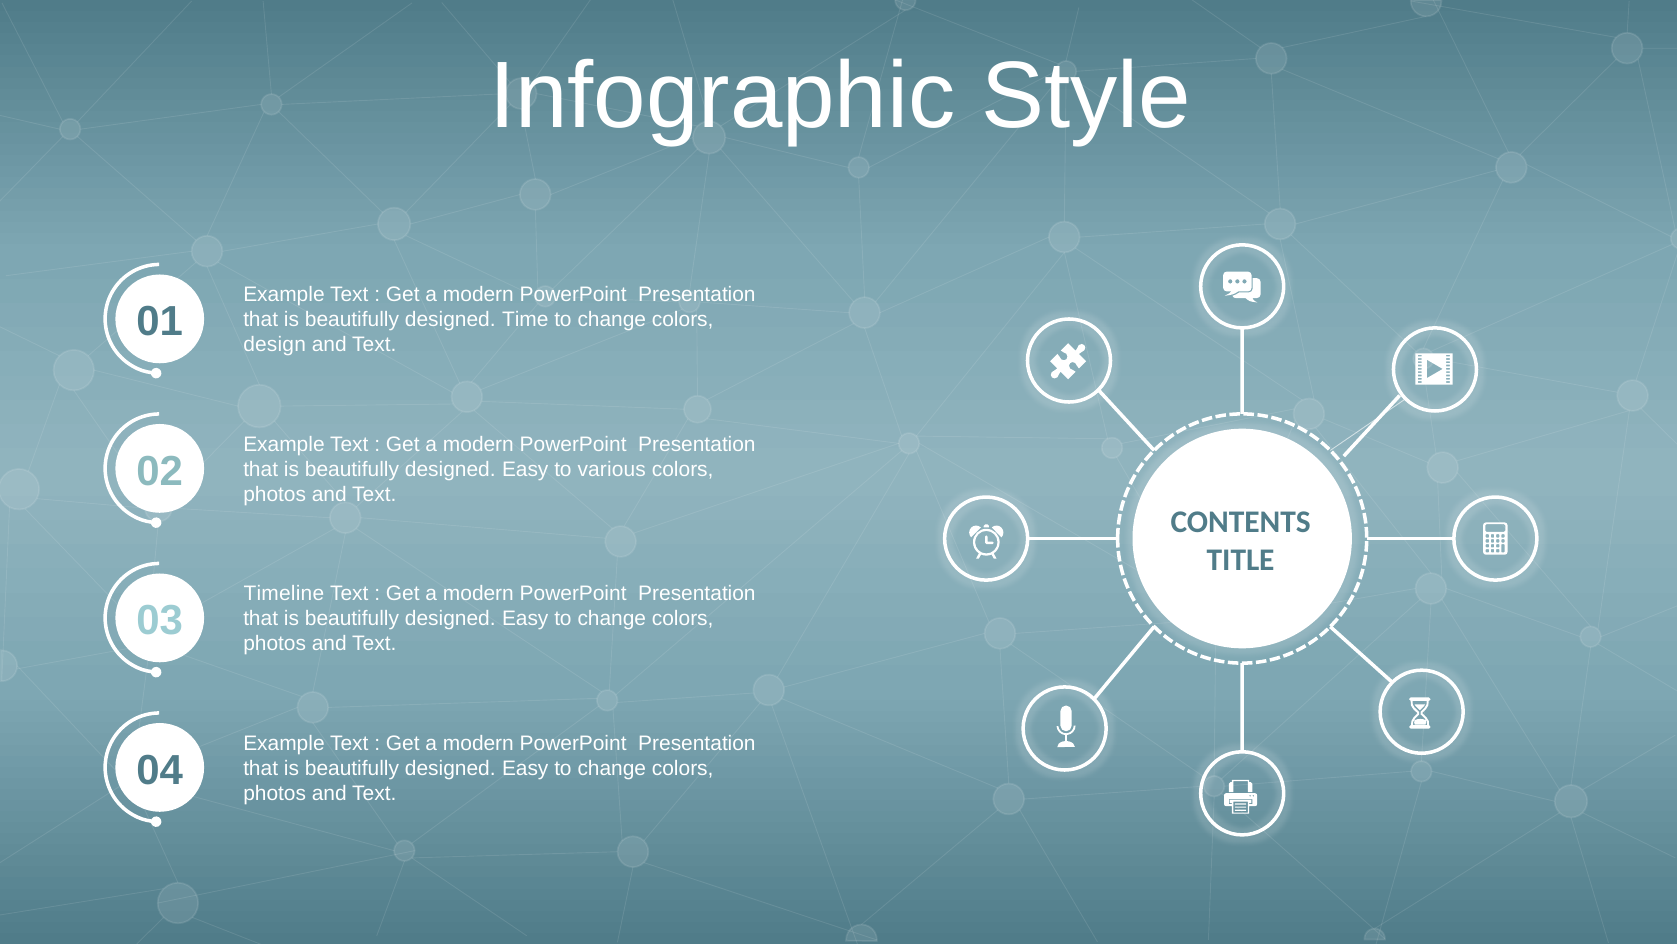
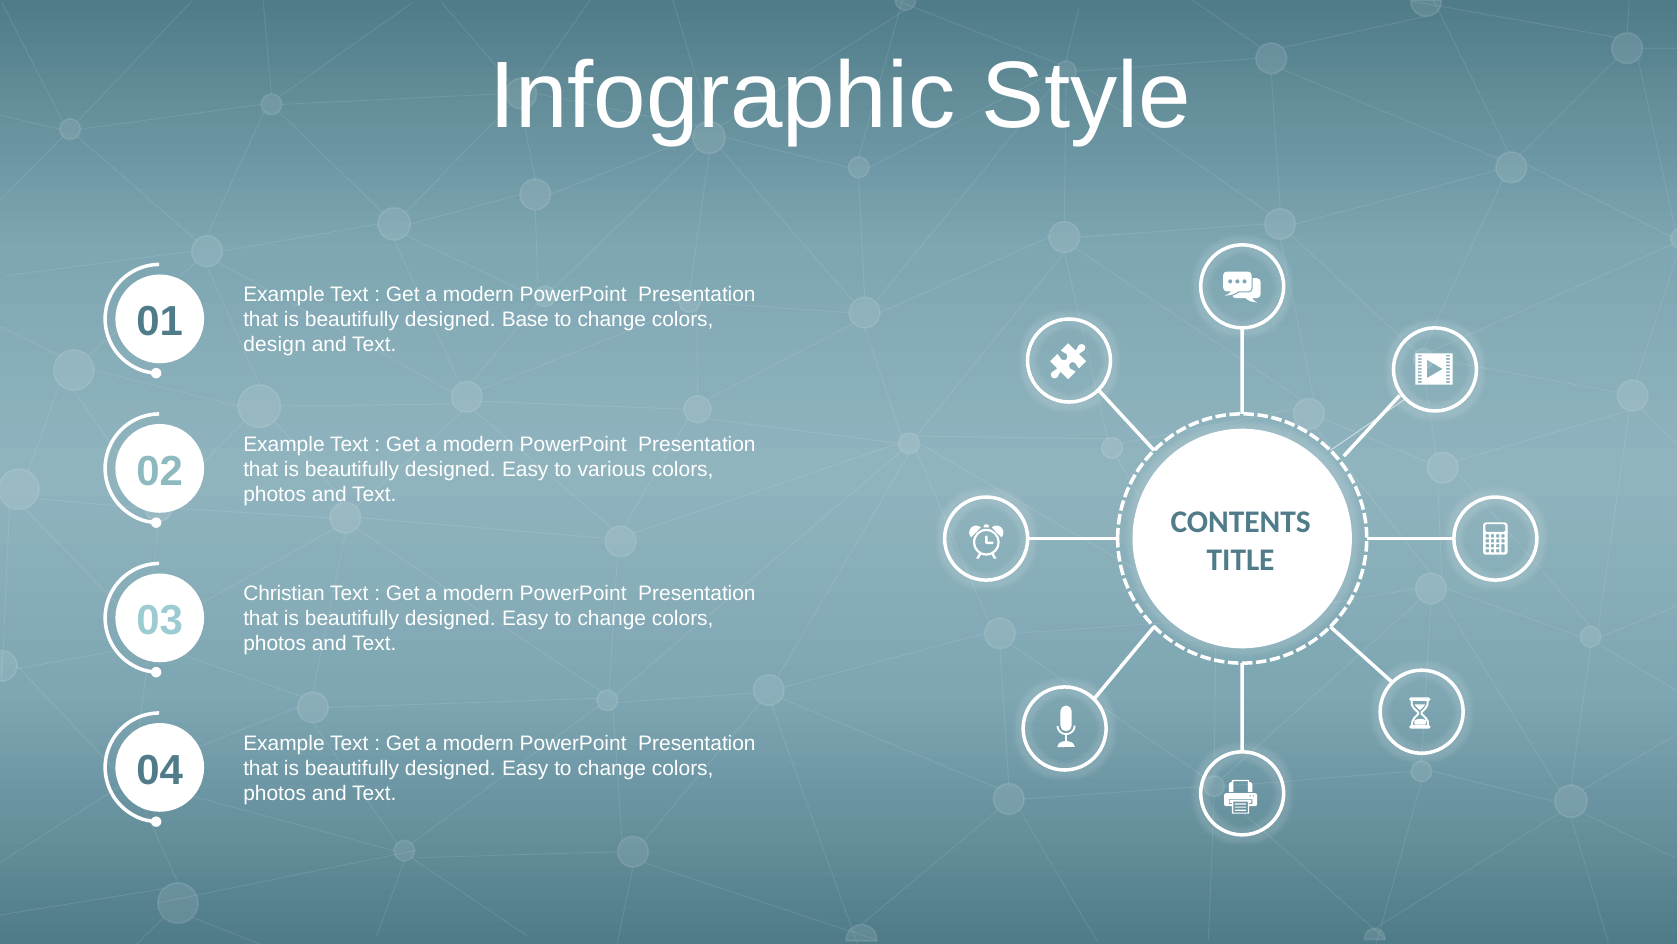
Time: Time -> Base
Timeline: Timeline -> Christian
